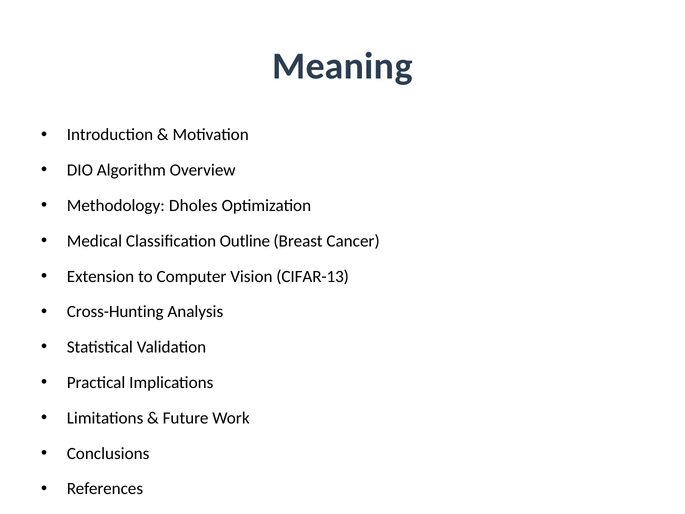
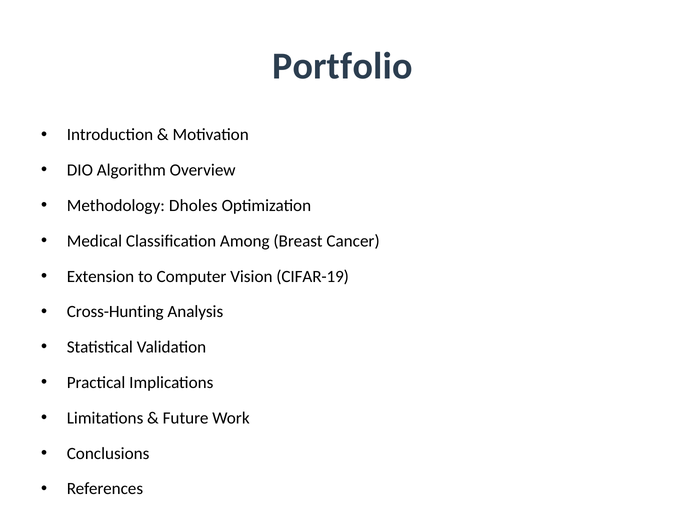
Meaning: Meaning -> Portfolio
Outline: Outline -> Among
CIFAR-13: CIFAR-13 -> CIFAR-19
